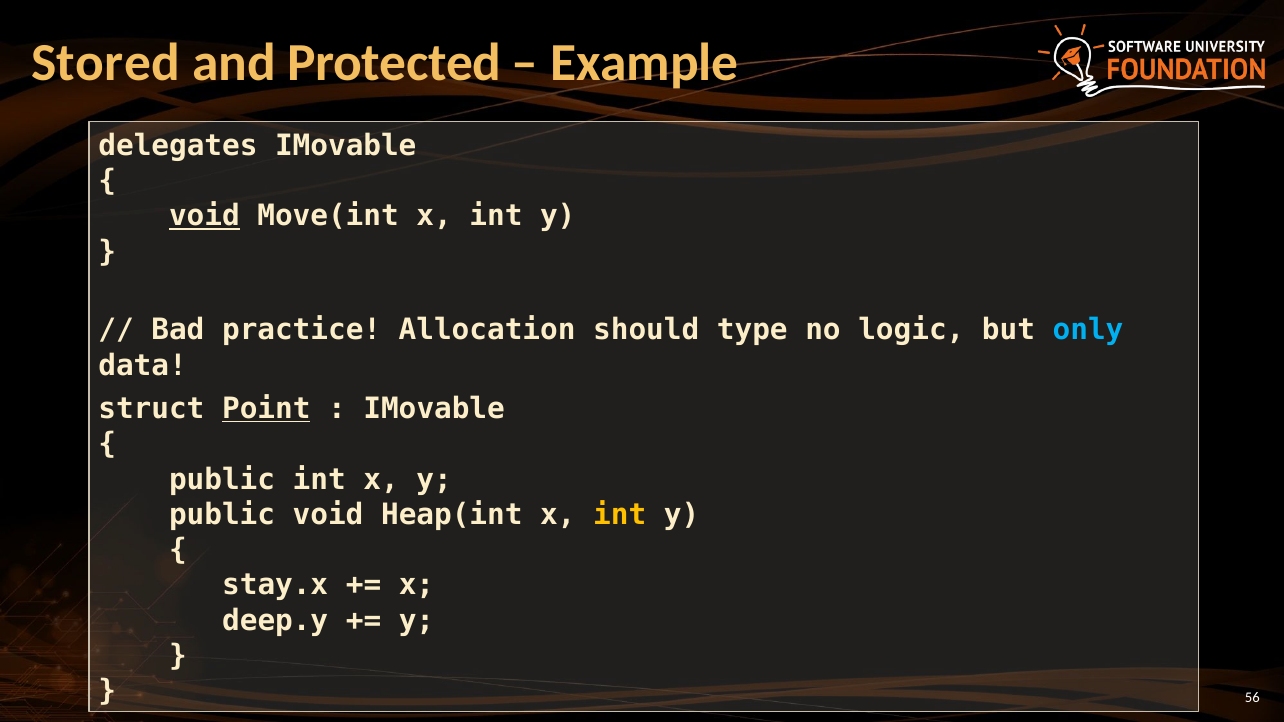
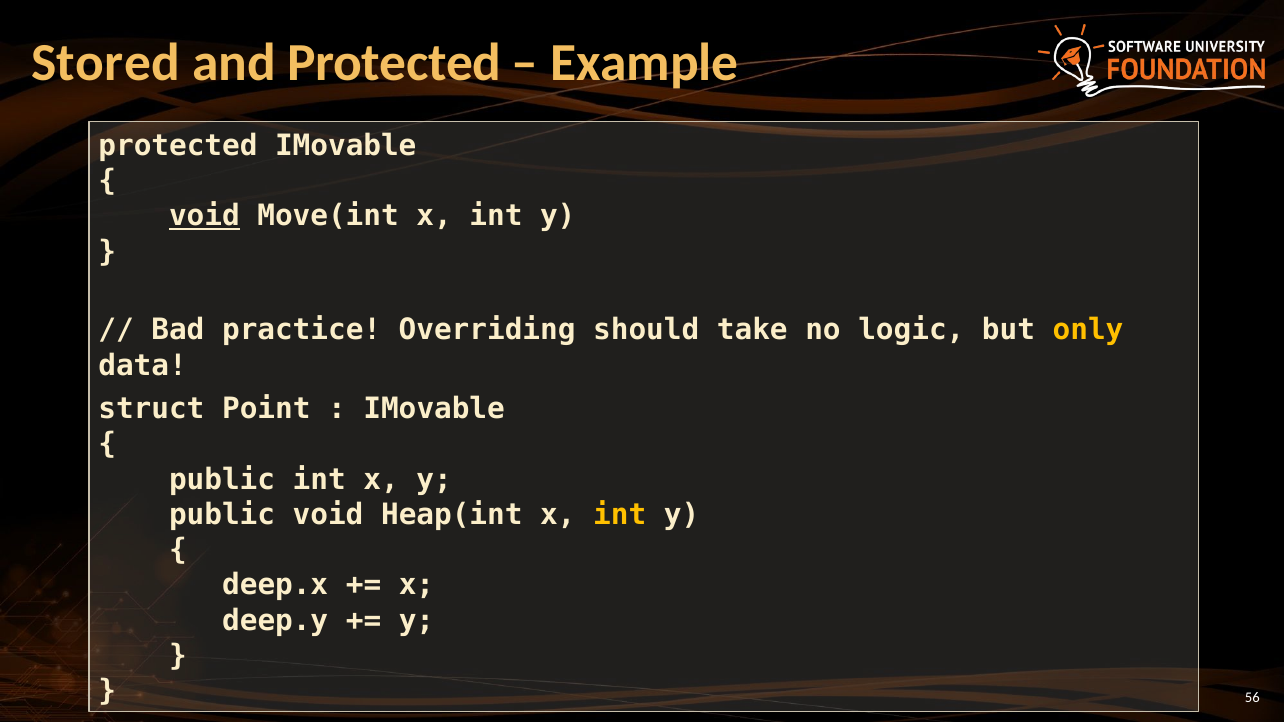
delegates at (178, 146): delegates -> protected
Allocation: Allocation -> Overriding
type: type -> take
only colour: light blue -> yellow
Point underline: present -> none
stay.x: stay.x -> deep.x
